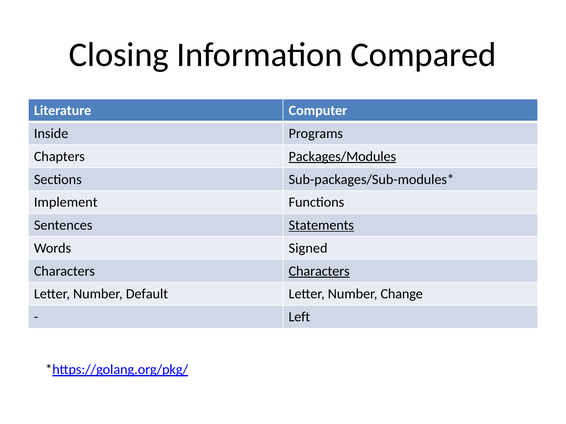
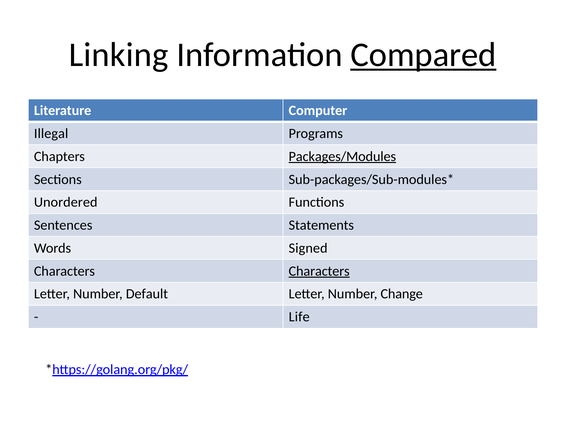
Closing: Closing -> Linking
Compared underline: none -> present
Inside: Inside -> Illegal
Implement: Implement -> Unordered
Statements underline: present -> none
Left: Left -> Life
